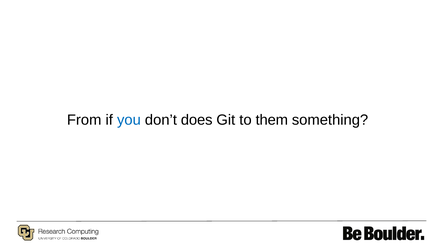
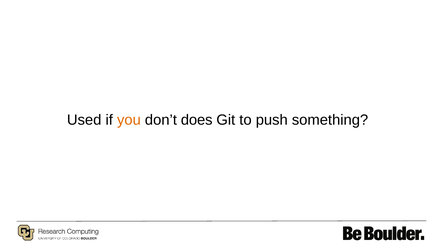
From: From -> Used
you colour: blue -> orange
them: them -> push
